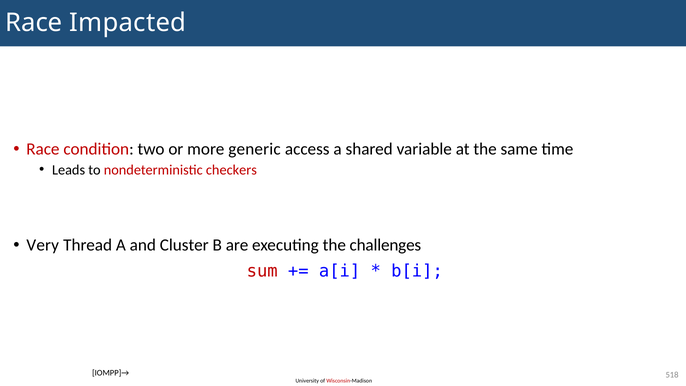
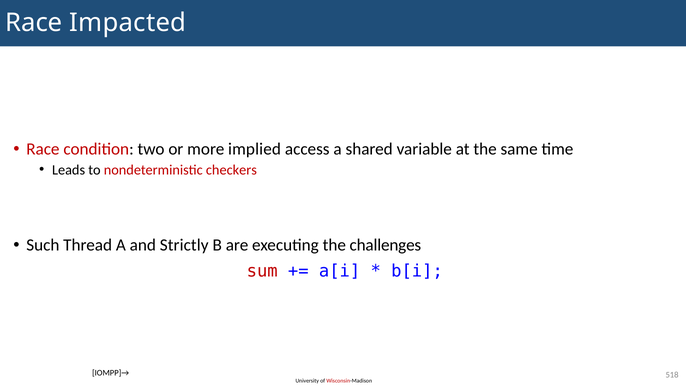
generic: generic -> implied
Very: Very -> Such
Cluster: Cluster -> Strictly
